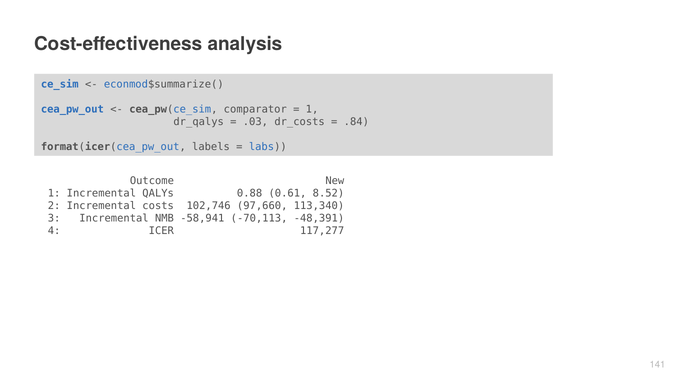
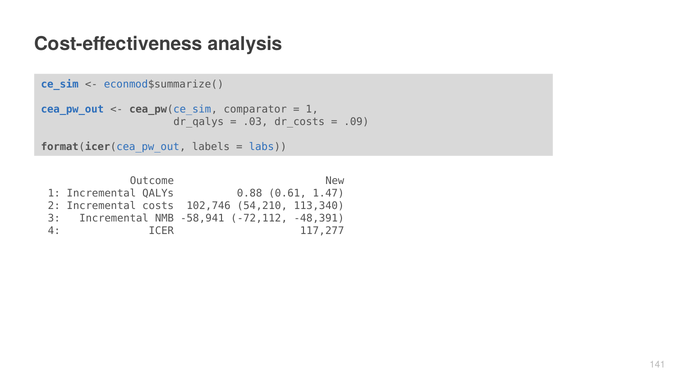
.84: .84 -> .09
8.52: 8.52 -> 1.47
97,660: 97,660 -> 54,210
-70,113: -70,113 -> -72,112
